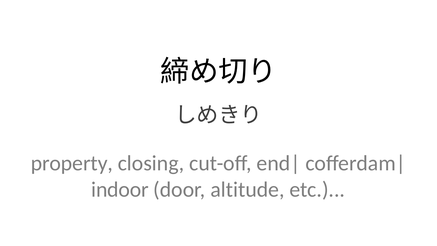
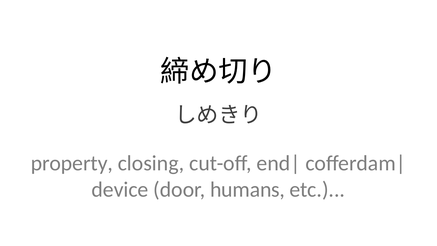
indoor: indoor -> device
altitude: altitude -> humans
